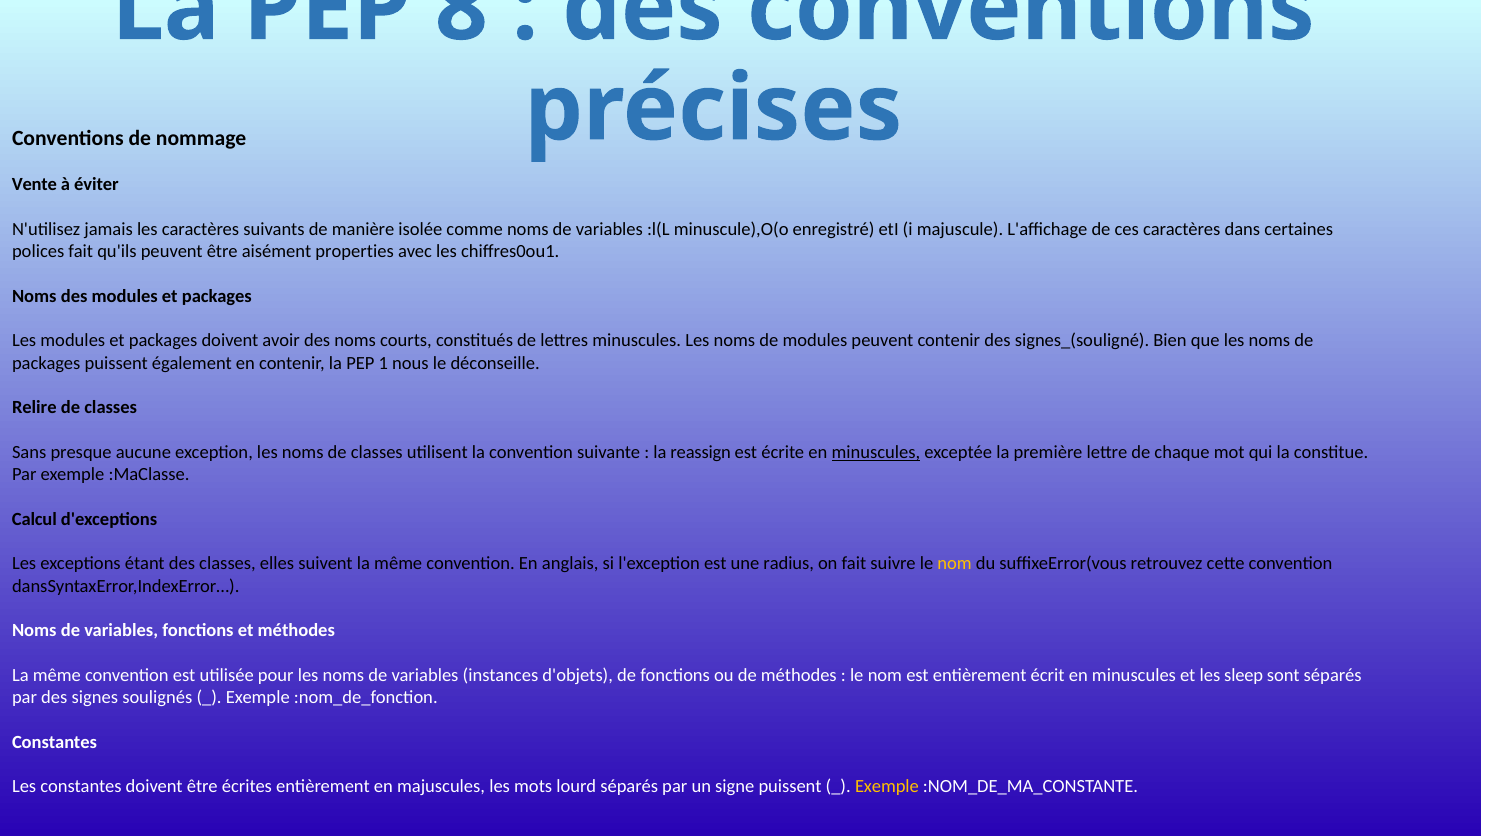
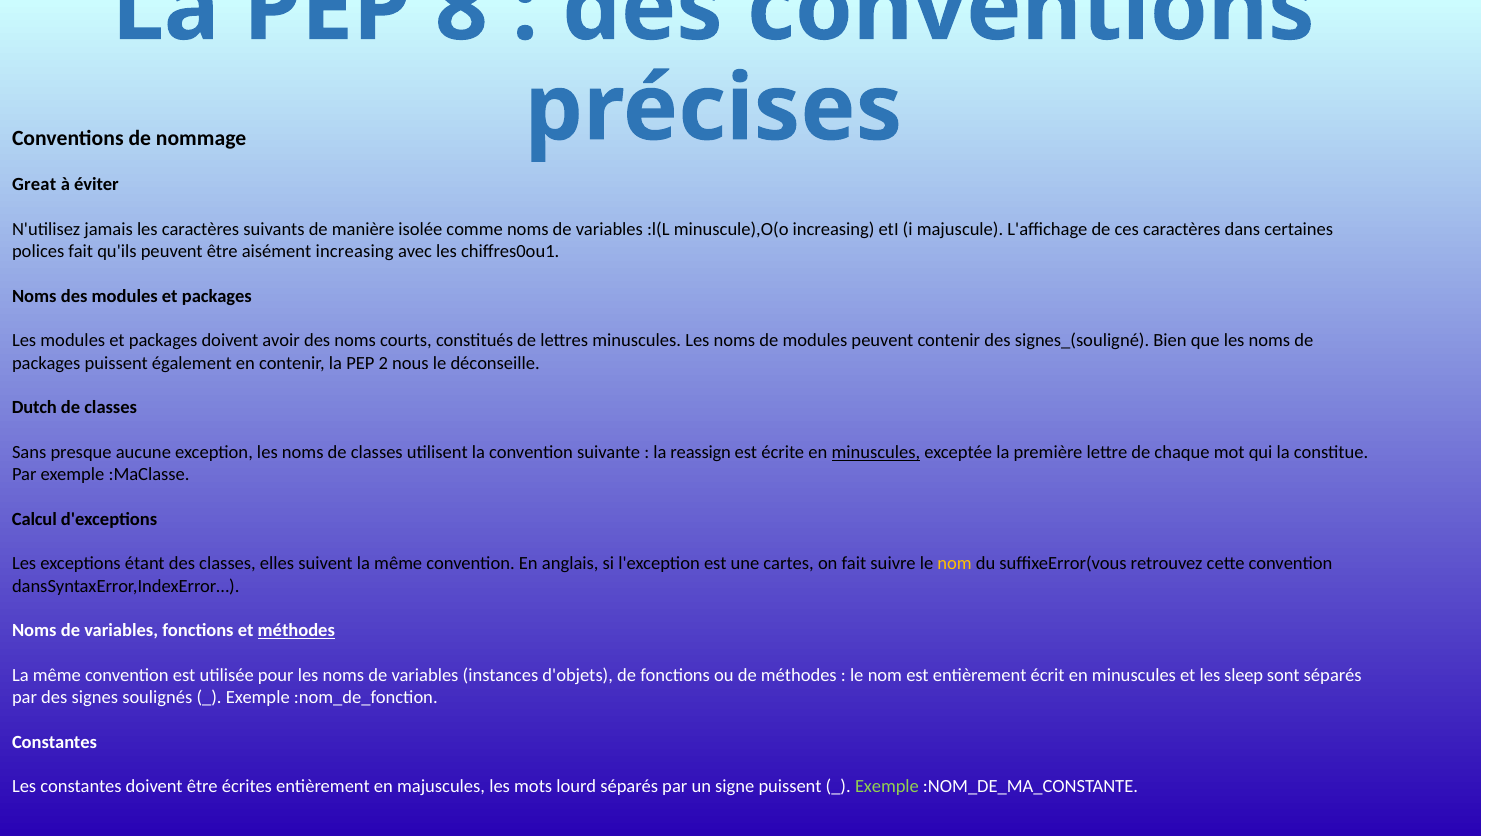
Vente: Vente -> Great
minuscule),O(o enregistré: enregistré -> increasing
aisément properties: properties -> increasing
1: 1 -> 2
Relire: Relire -> Dutch
radius: radius -> cartes
méthodes at (296, 630) underline: none -> present
Exemple at (887, 786) colour: yellow -> light green
